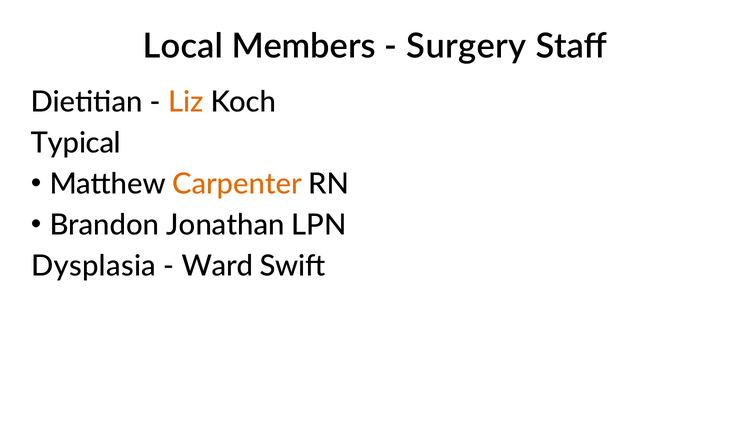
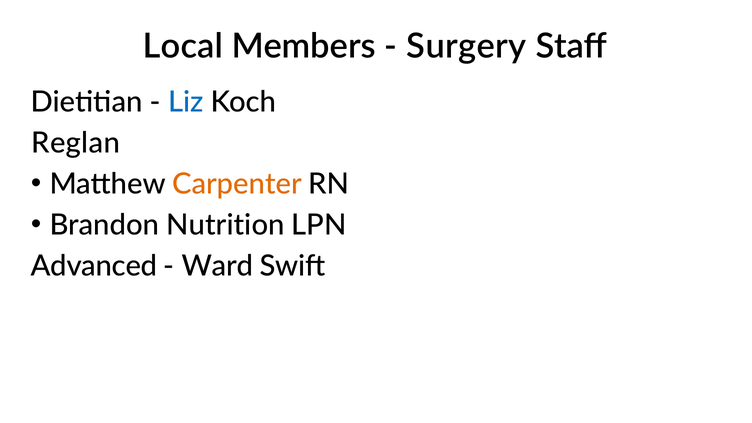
Liz colour: orange -> blue
Typical: Typical -> Reglan
Jonathan: Jonathan -> Nutrition
Dysplasia: Dysplasia -> Advanced
